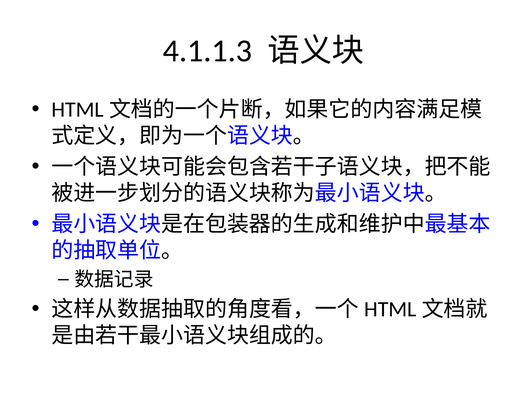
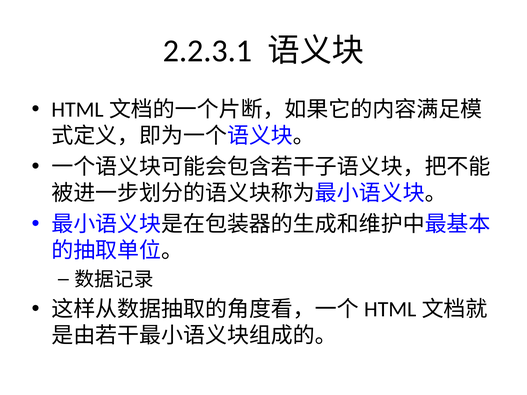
4.1.1.3: 4.1.1.3 -> 2.2.3.1
